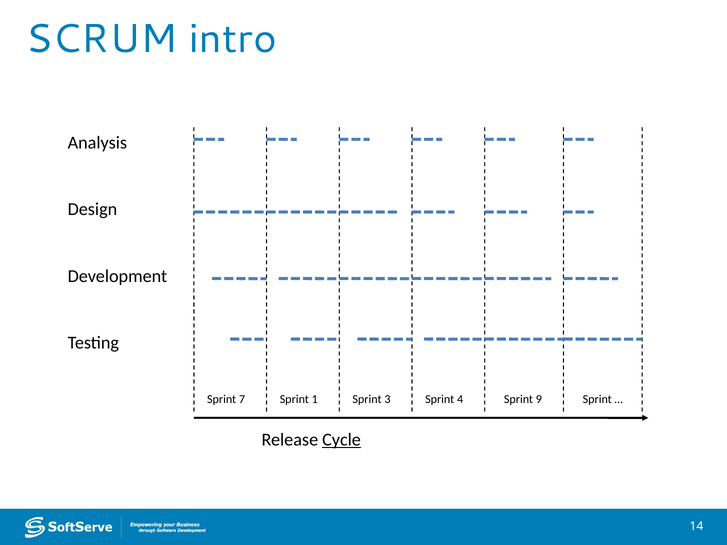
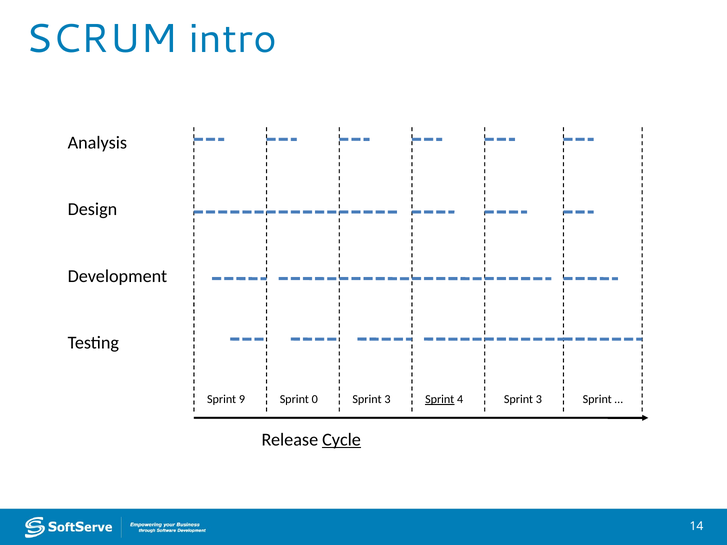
7: 7 -> 9
1: 1 -> 0
Sprint at (440, 399) underline: none -> present
4 Sprint 9: 9 -> 3
